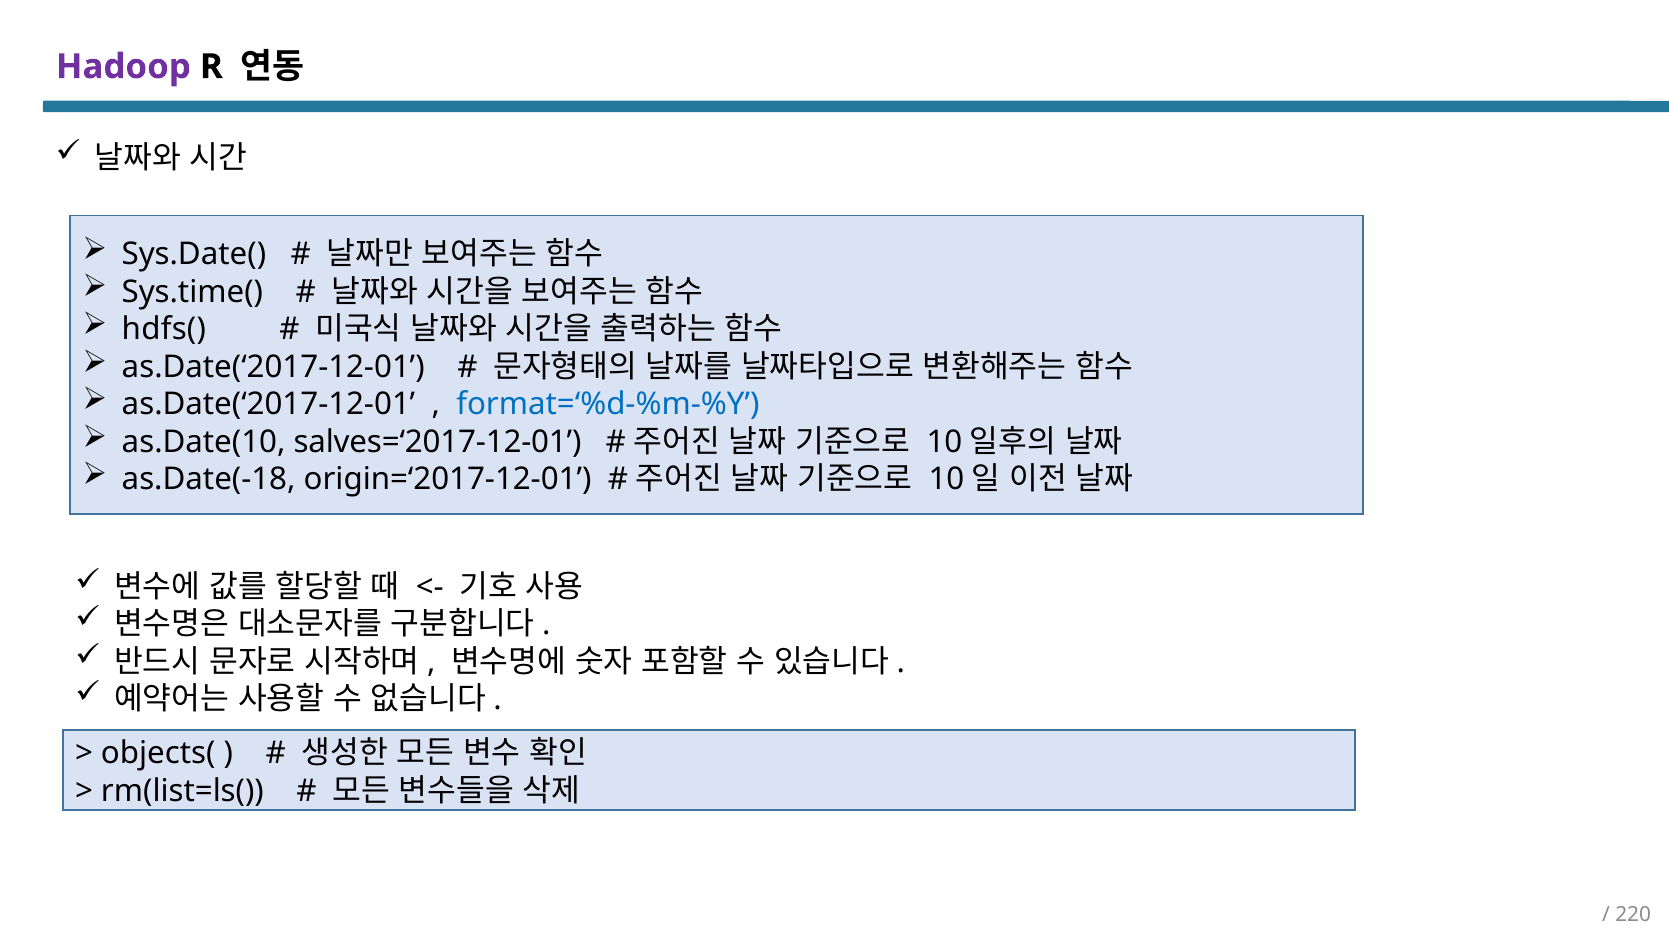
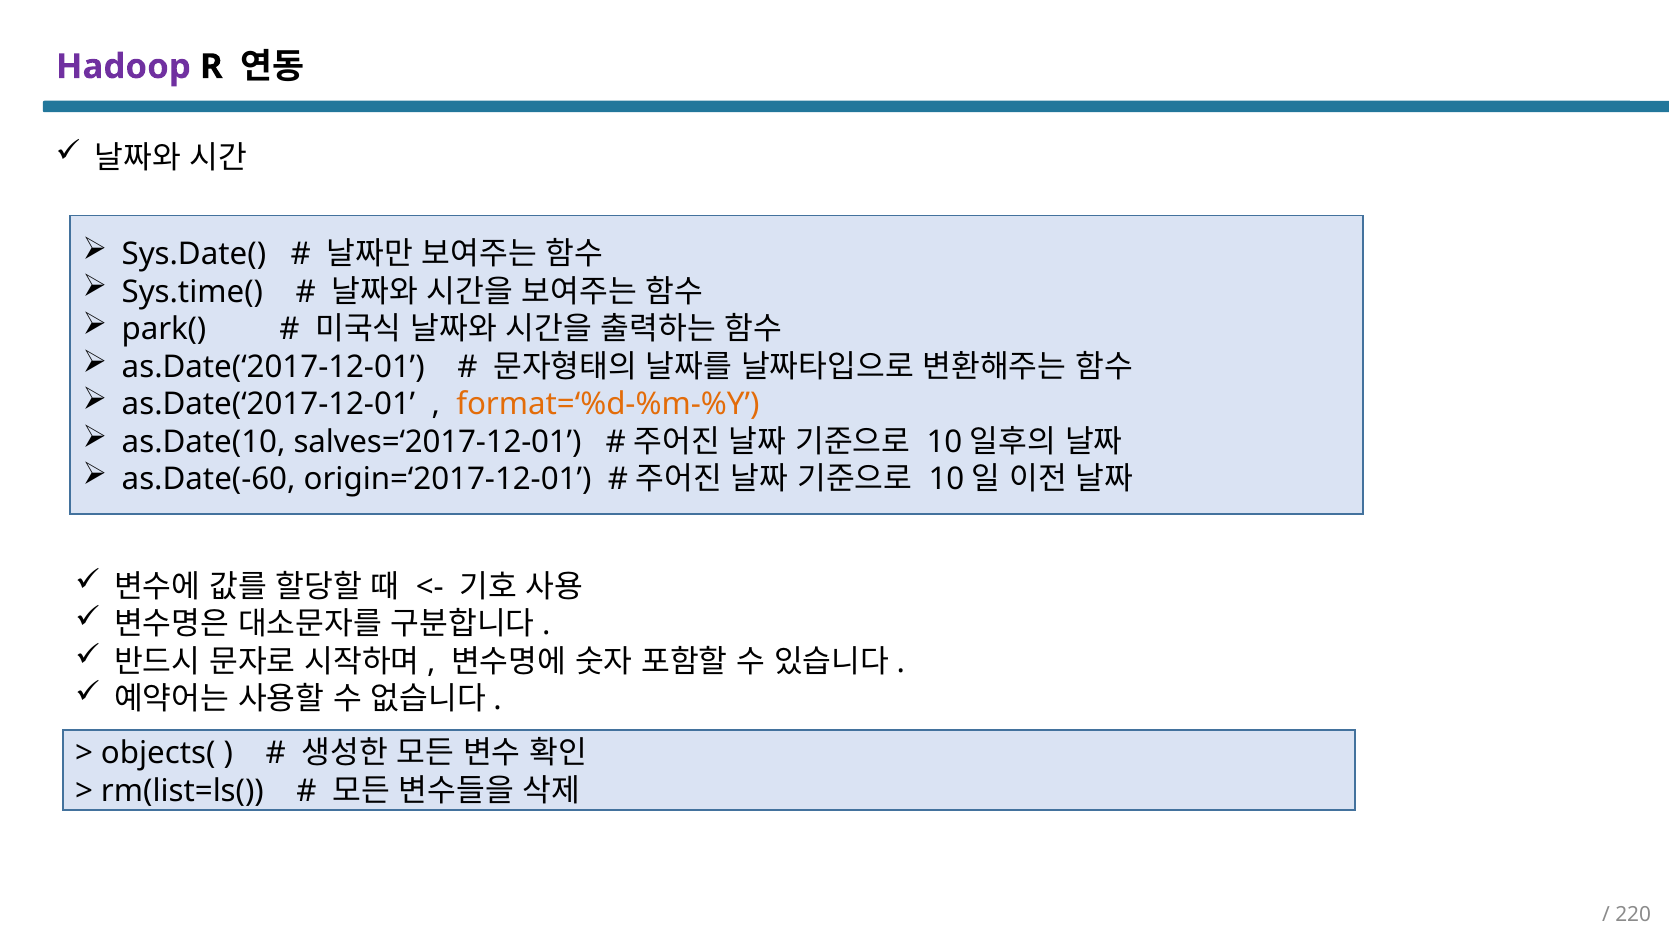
hdfs(: hdfs( -> park(
format=‘%d-%m-%Y colour: blue -> orange
as.Date(-18: as.Date(-18 -> as.Date(-60
